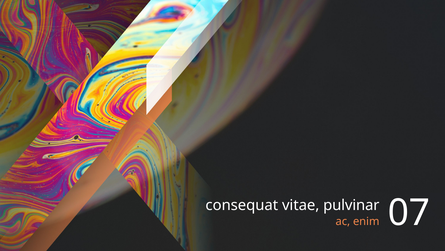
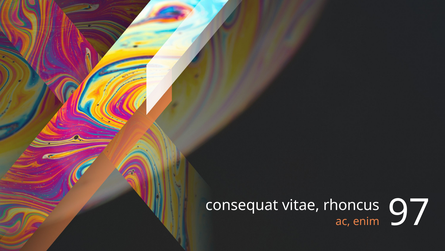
pulvinar: pulvinar -> rhoncus
07: 07 -> 97
